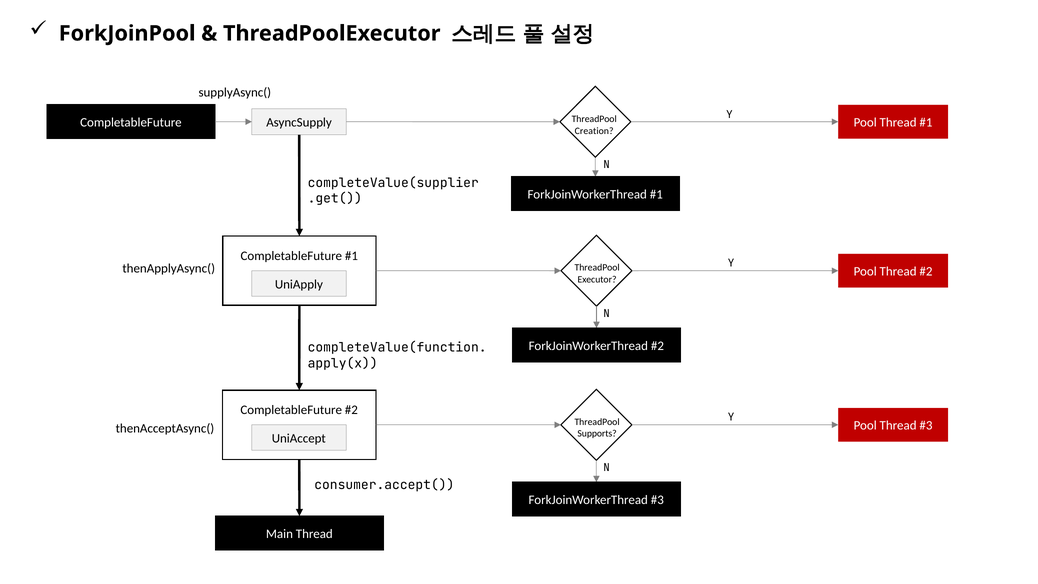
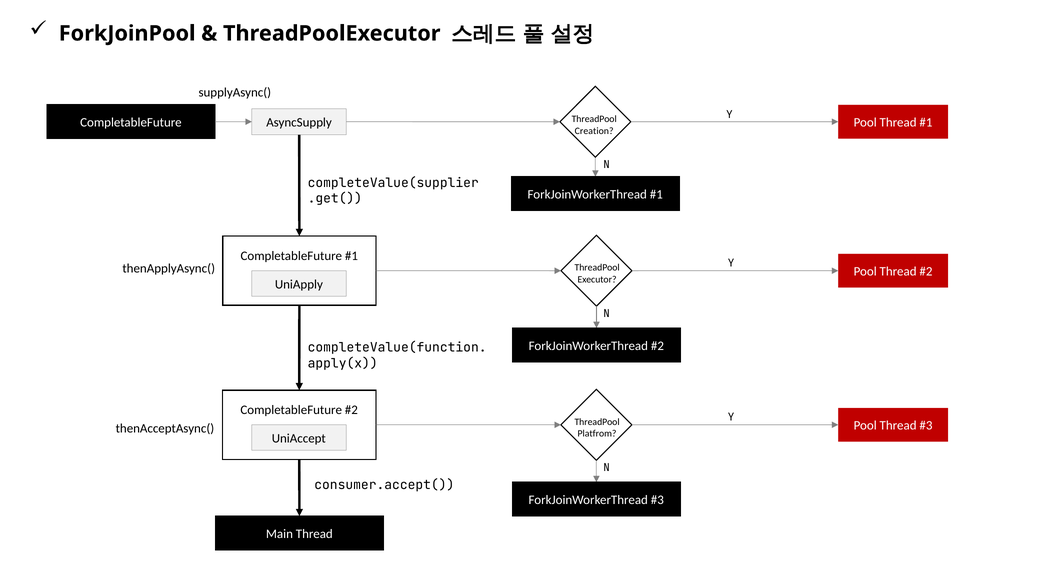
Supports: Supports -> Platfrom
